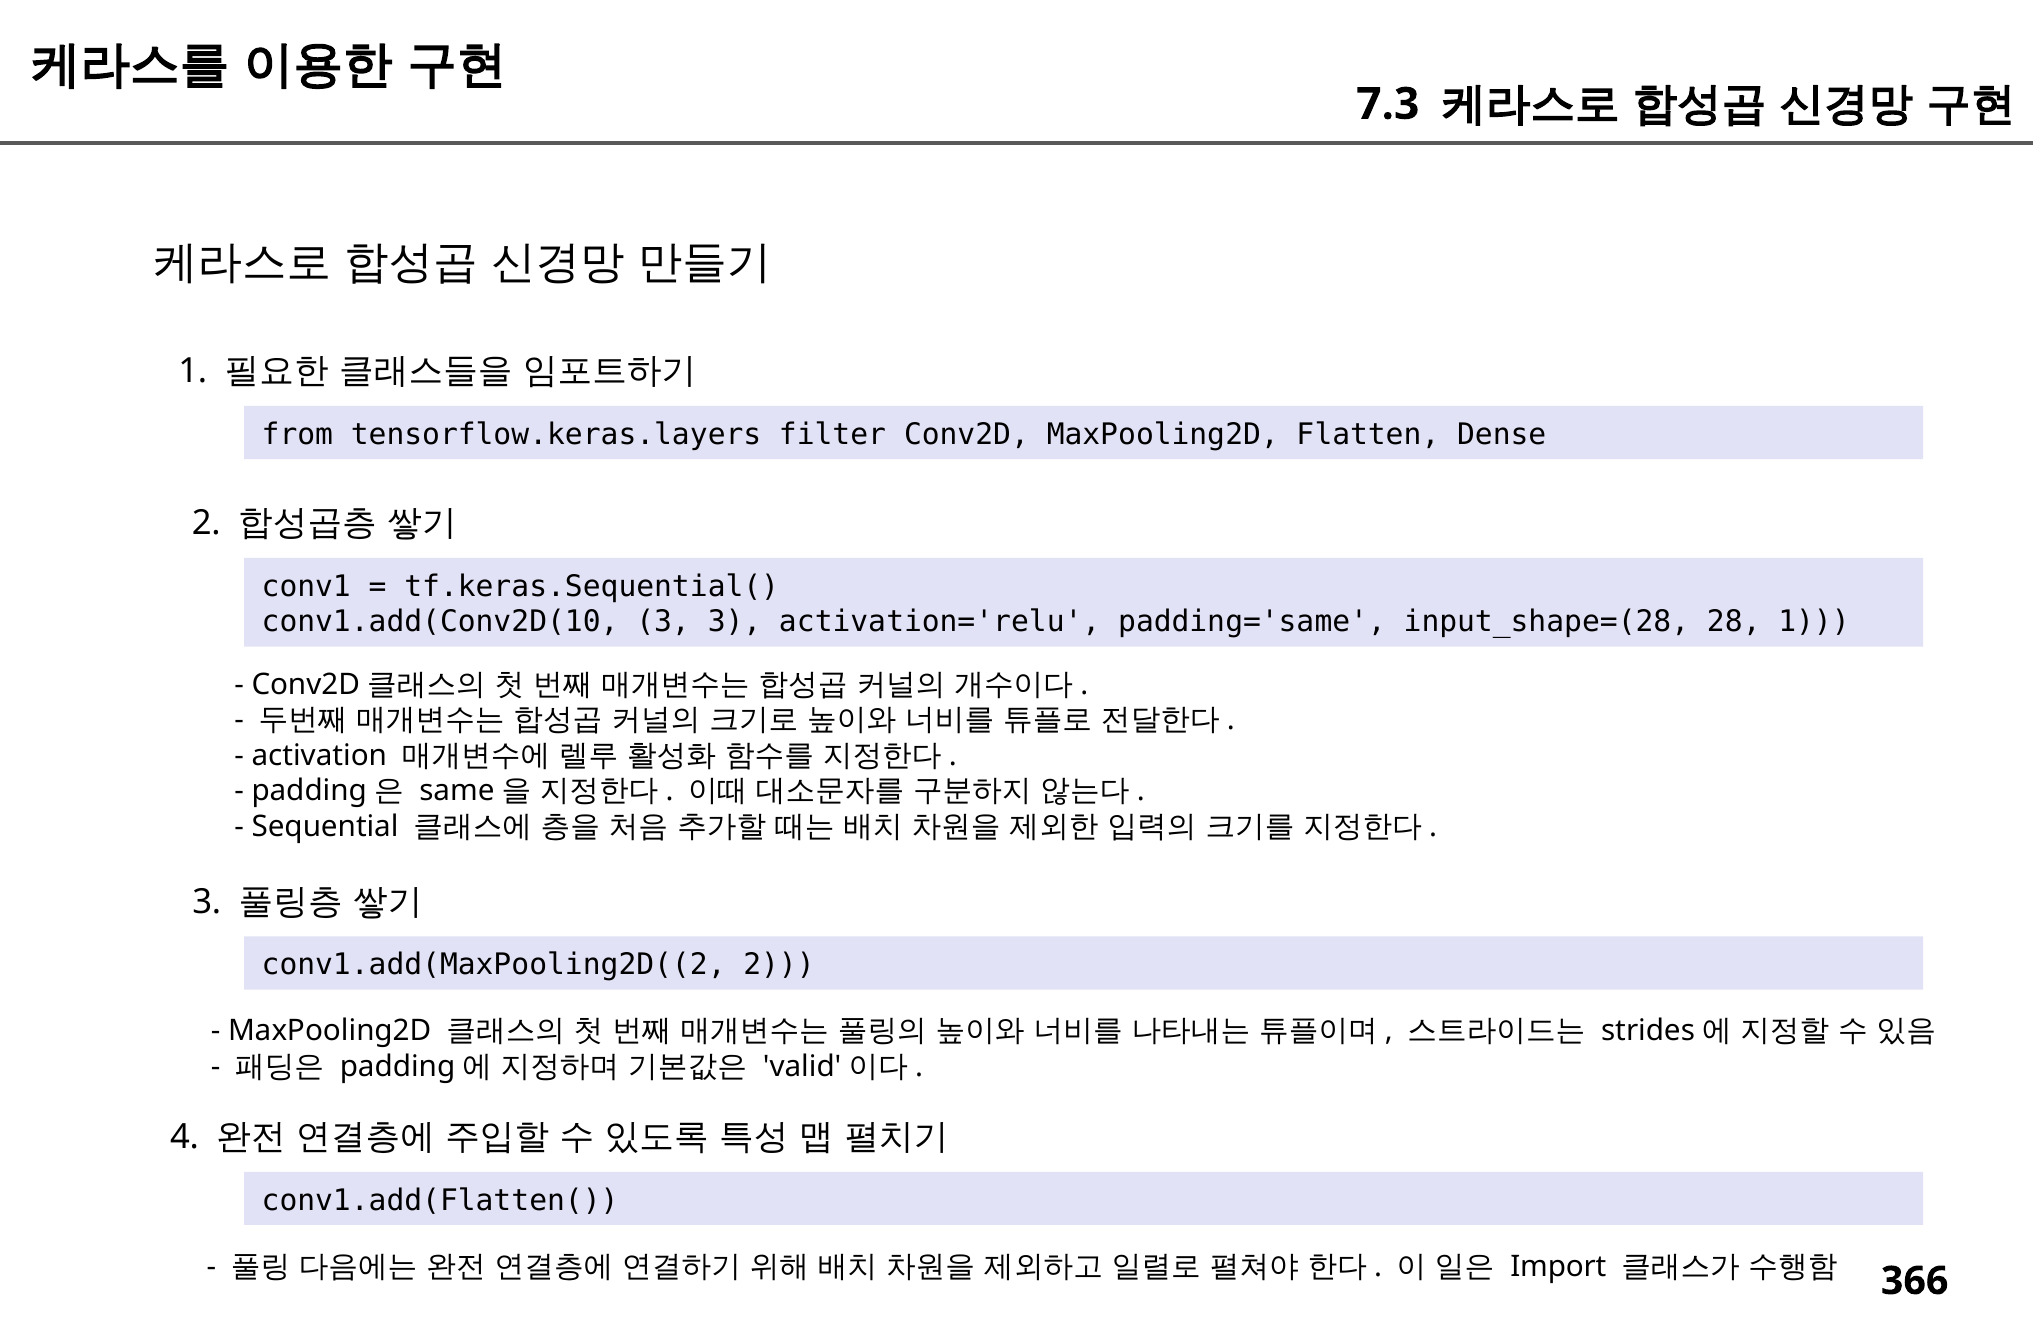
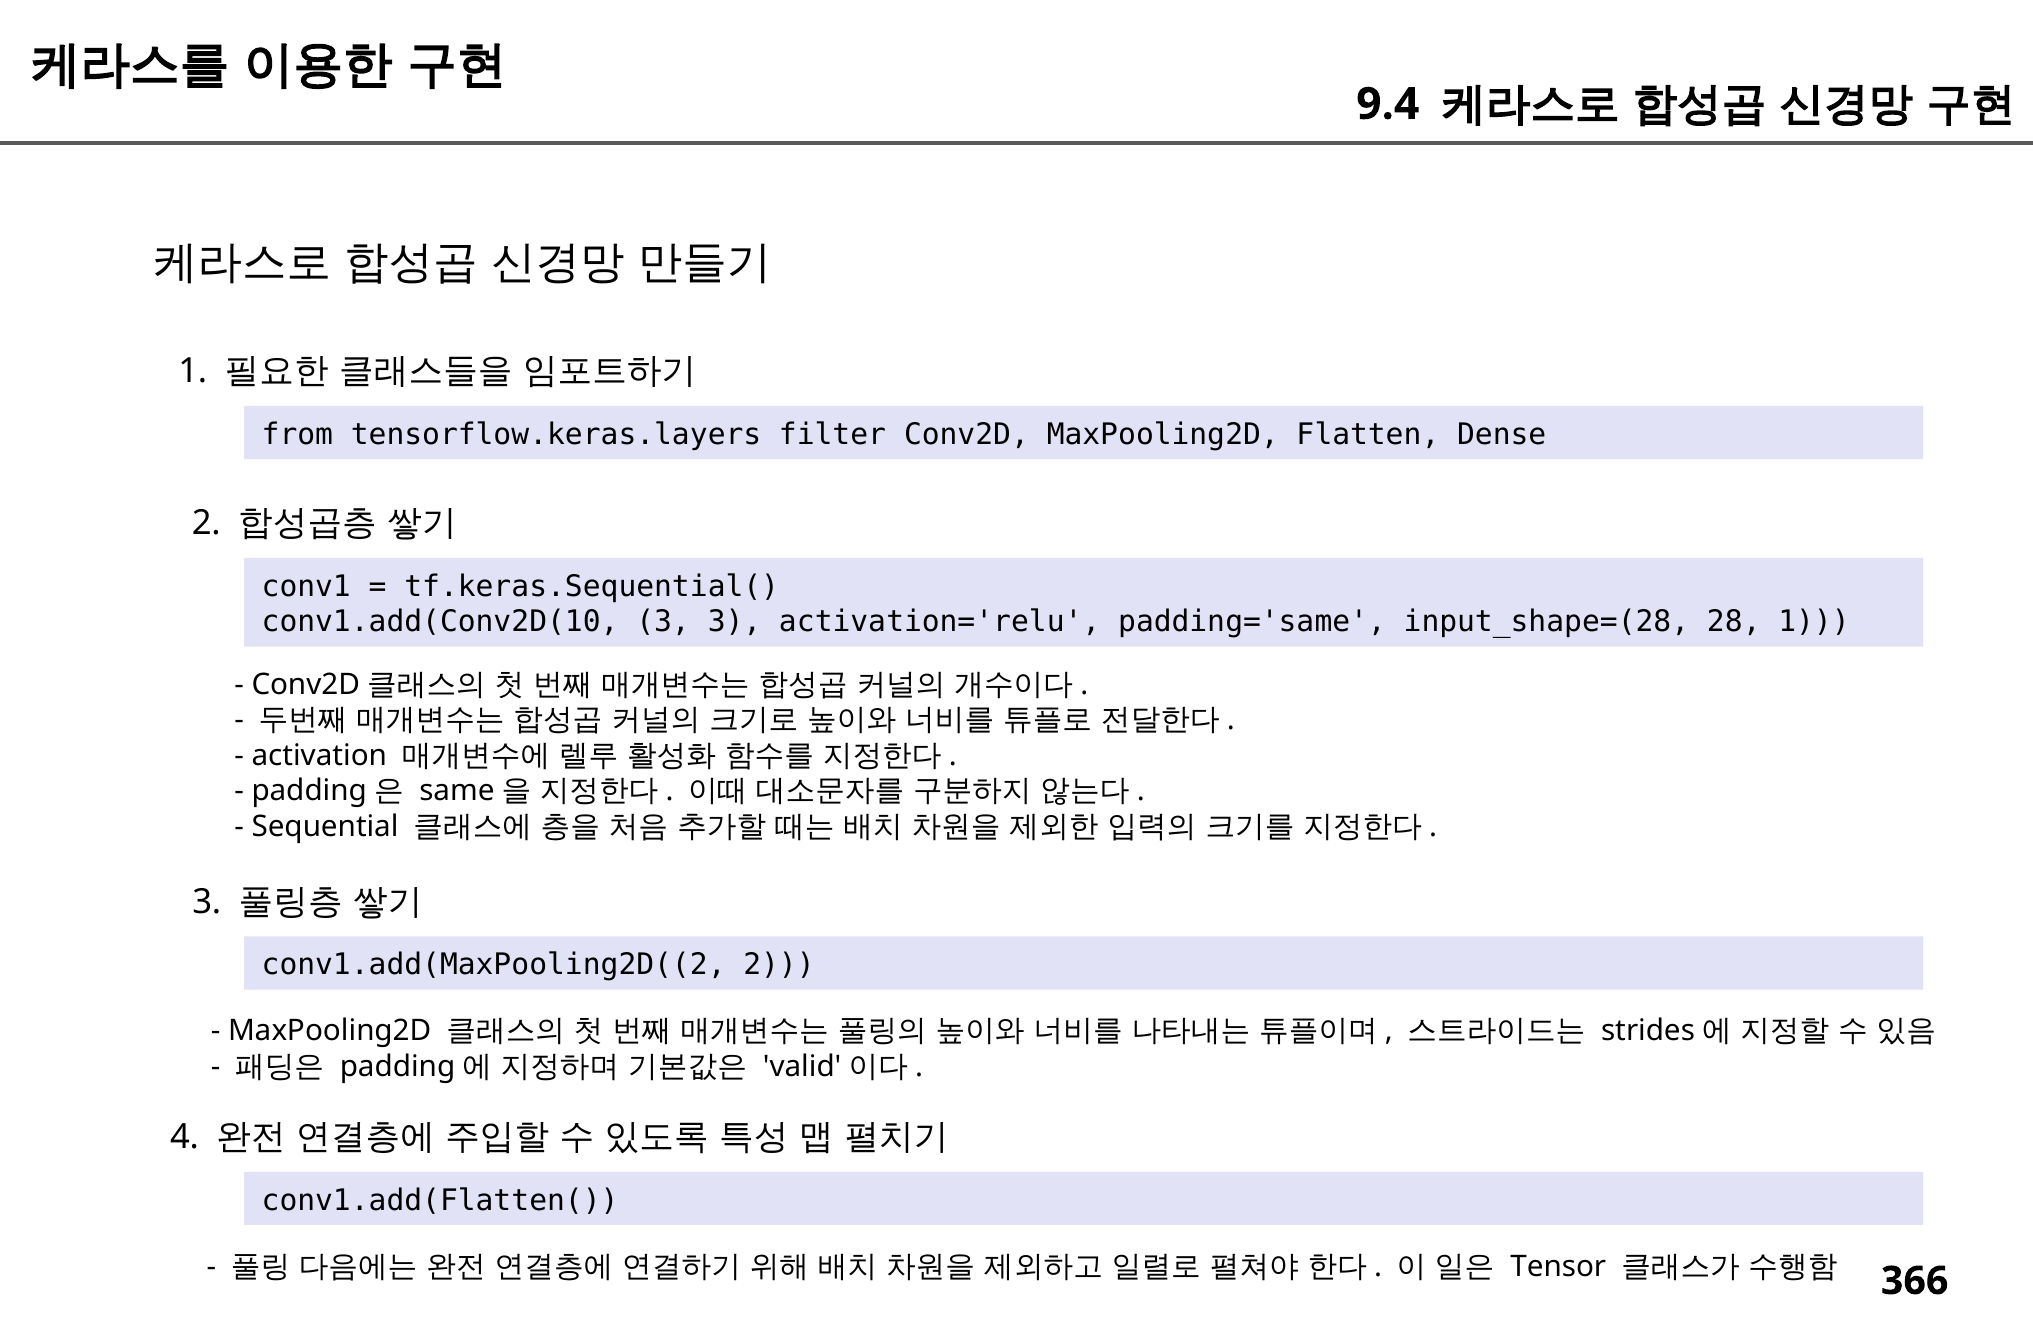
7.3: 7.3 -> 9.4
Import: Import -> Tensor
